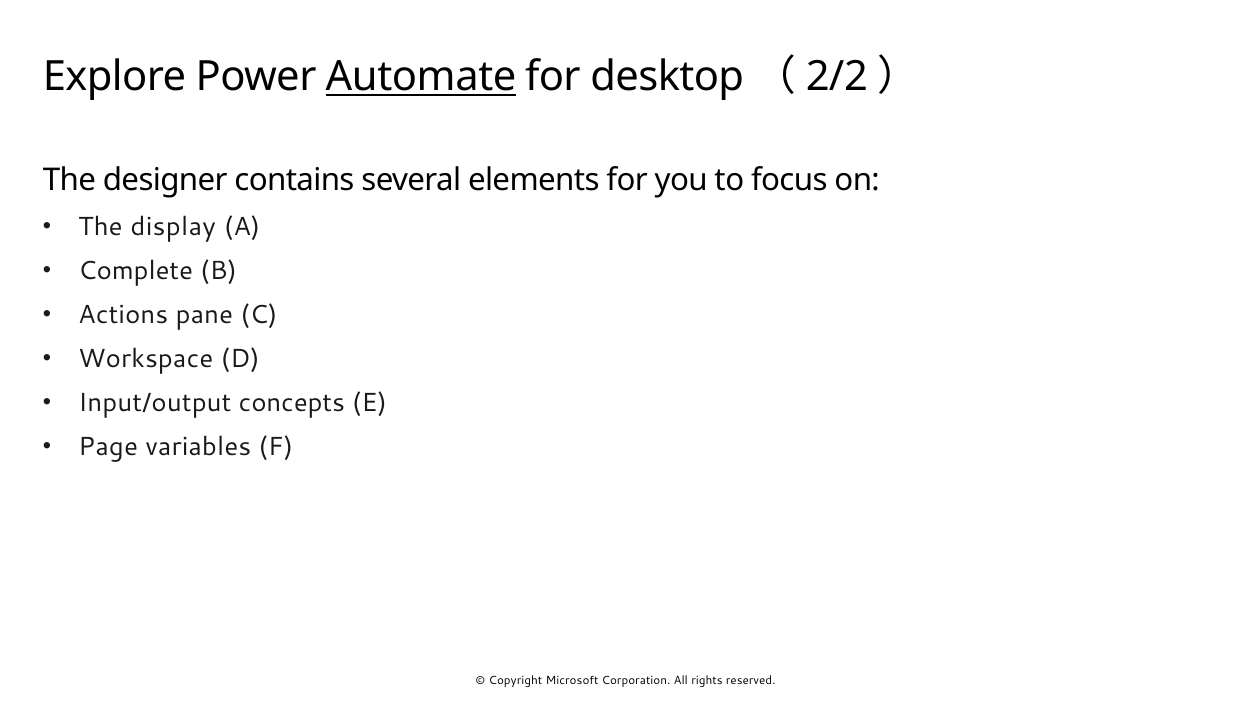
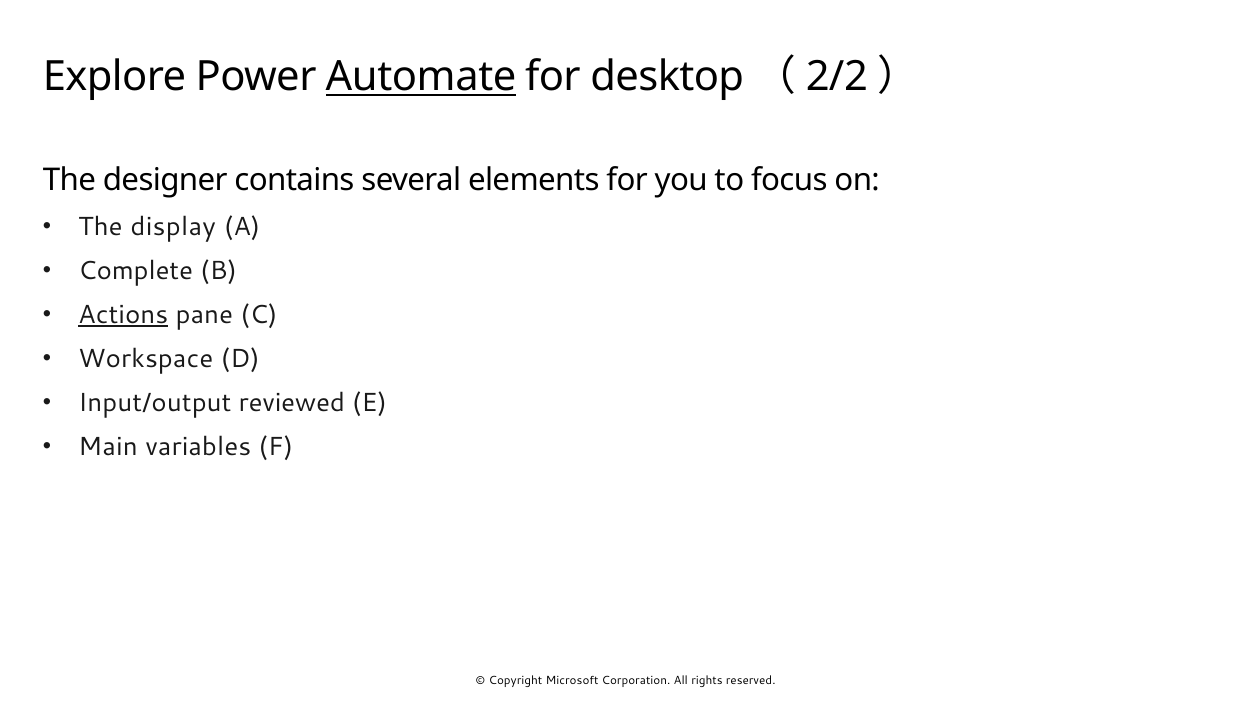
Actions underline: none -> present
concepts: concepts -> reviewed
Page: Page -> Main
